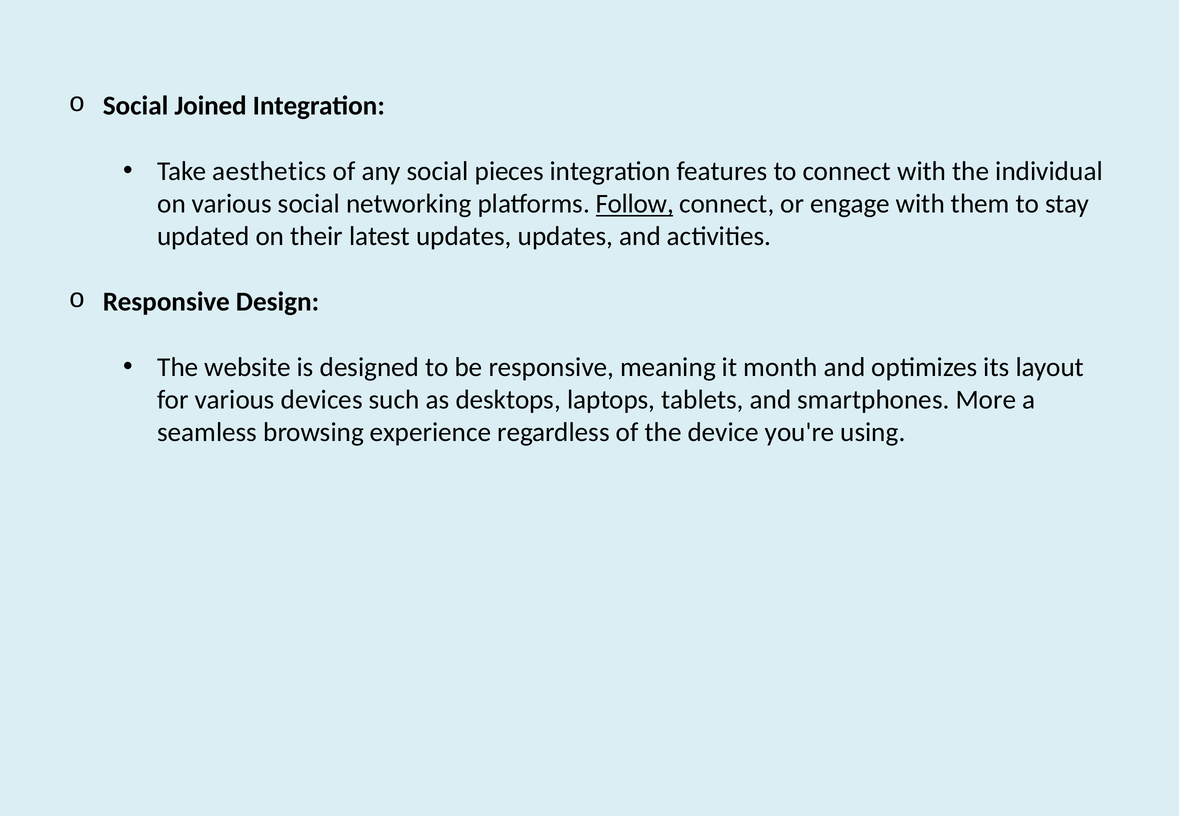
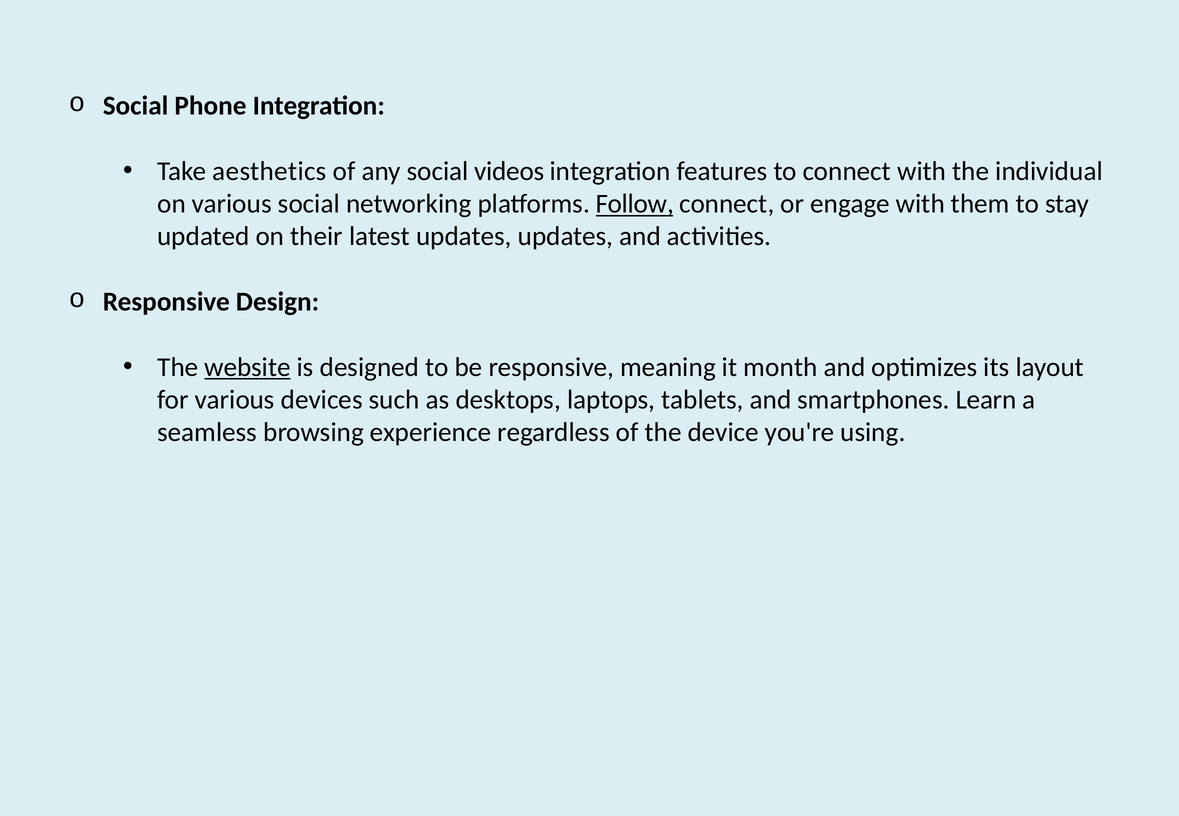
Joined: Joined -> Phone
pieces: pieces -> videos
website underline: none -> present
More: More -> Learn
